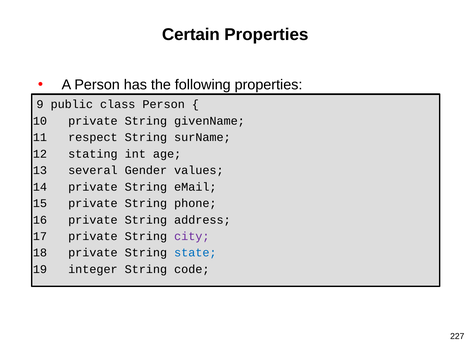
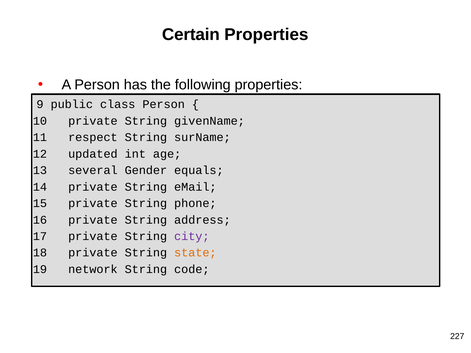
stating: stating -> updated
values: values -> equals
state colour: blue -> orange
integer: integer -> network
